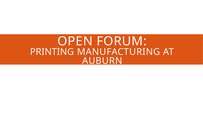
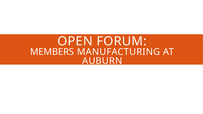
PRINTING: PRINTING -> MEMBERS
